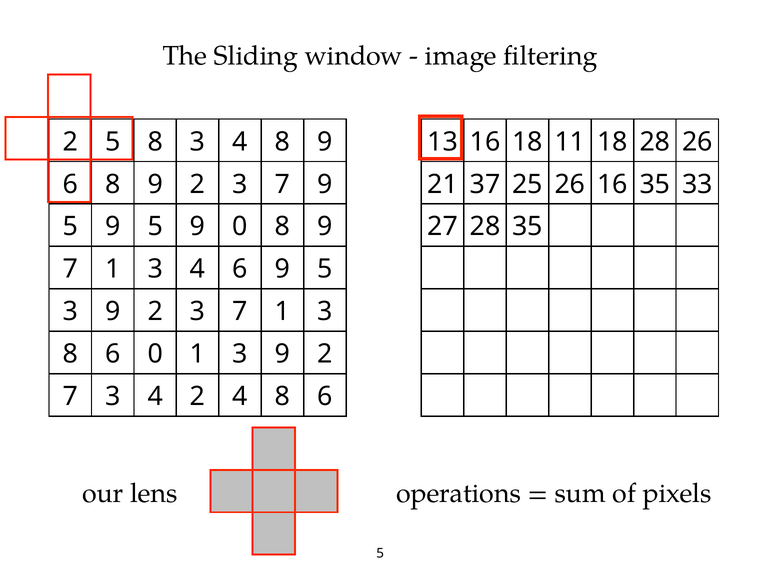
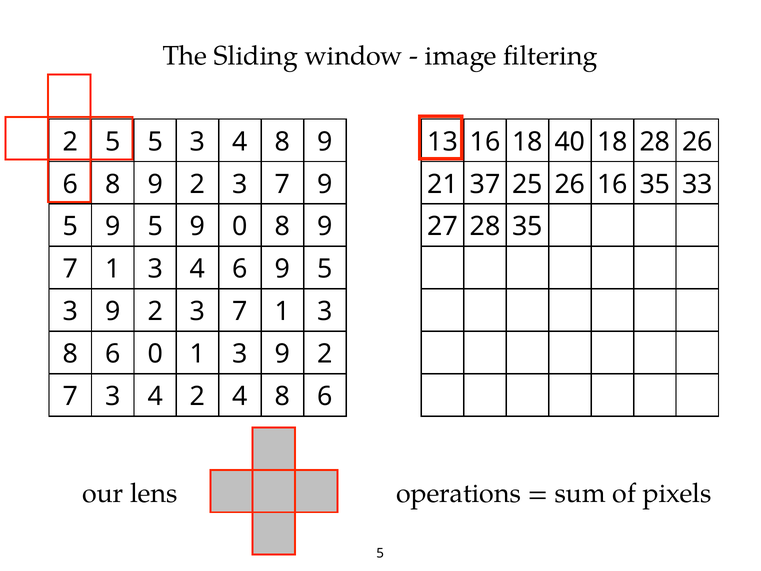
5 8: 8 -> 5
11: 11 -> 40
